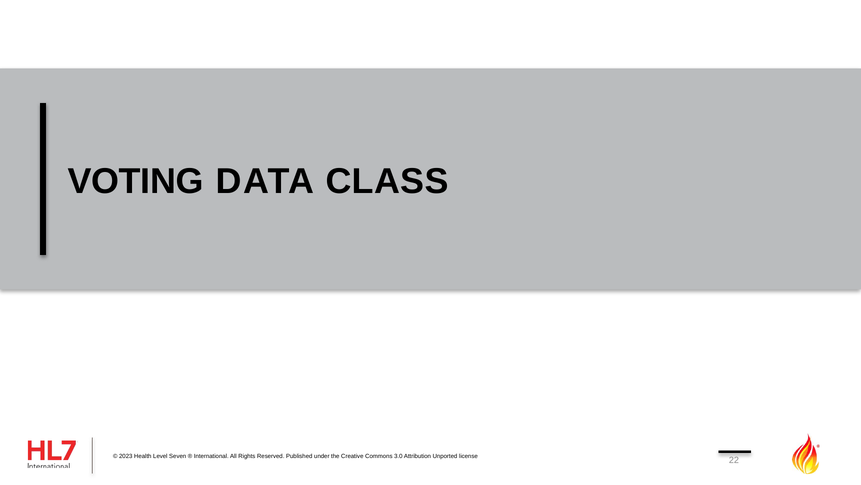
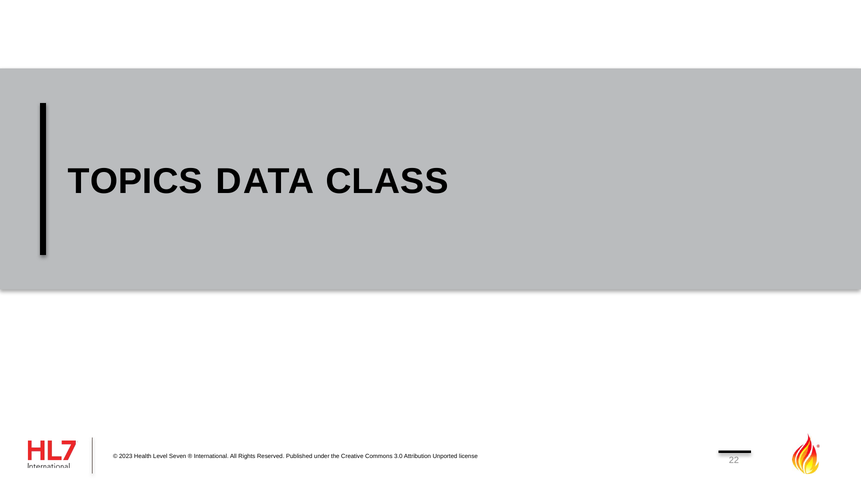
VOTING: VOTING -> TOPICS
